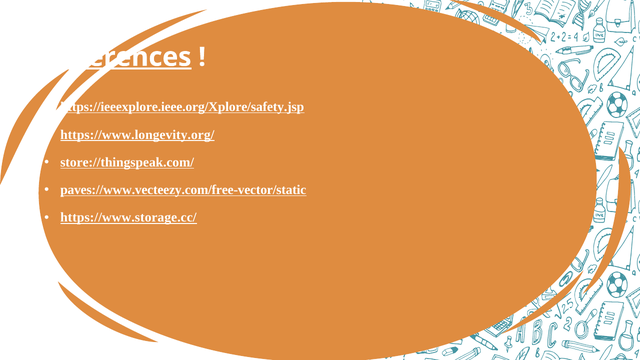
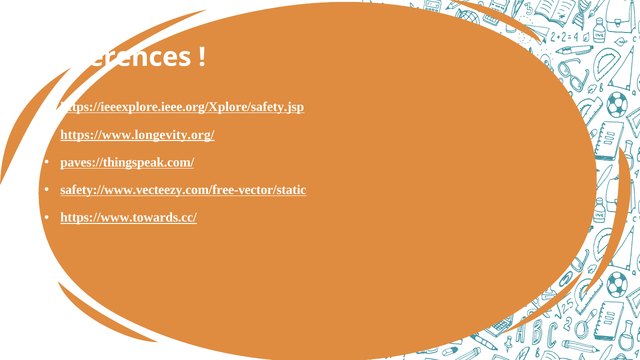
References underline: present -> none
store://thingspeak.com/: store://thingspeak.com/ -> paves://thingspeak.com/
paves://www.vecteezy.com/free-vector/static: paves://www.vecteezy.com/free-vector/static -> safety://www.vecteezy.com/free-vector/static
https://www.storage.cc/: https://www.storage.cc/ -> https://www.towards.cc/
